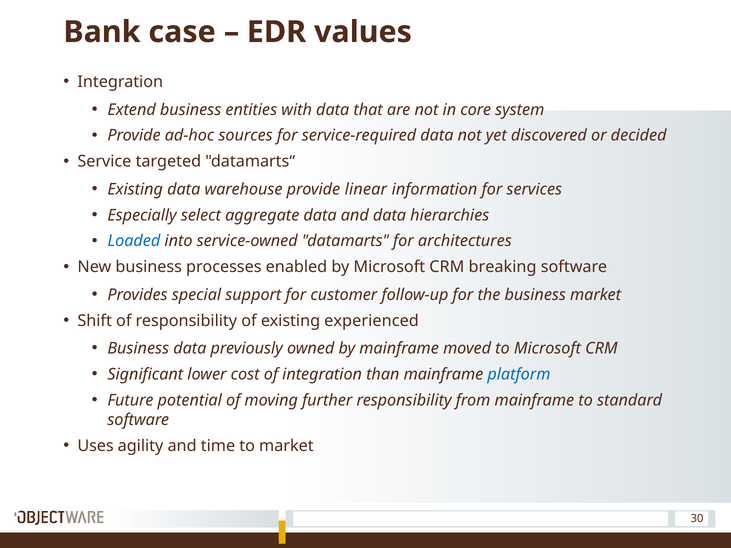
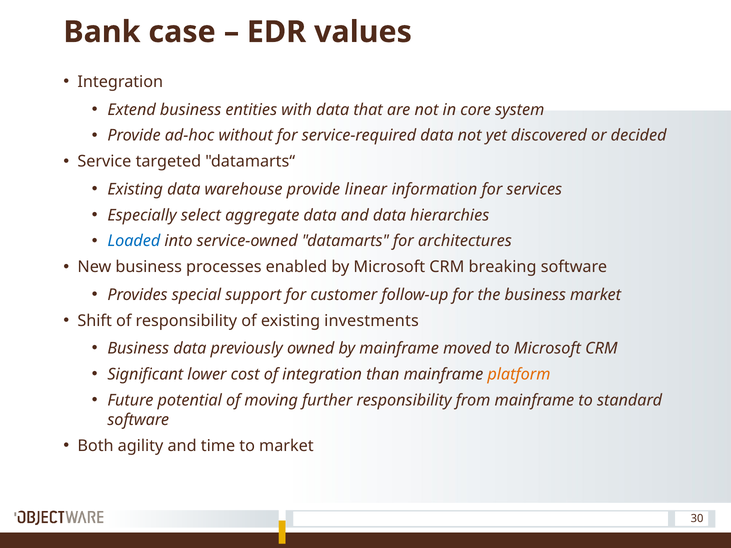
sources: sources -> without
experienced: experienced -> investments
platform colour: blue -> orange
Uses: Uses -> Both
